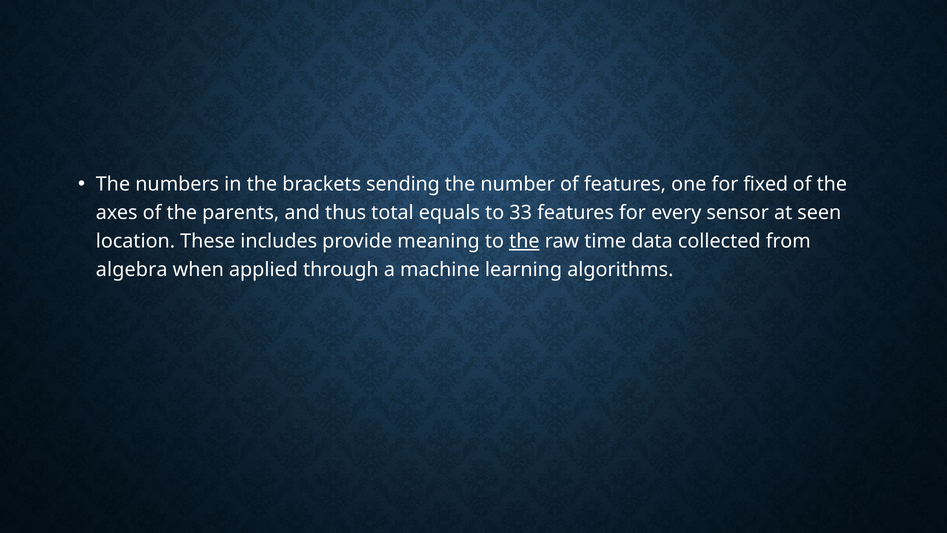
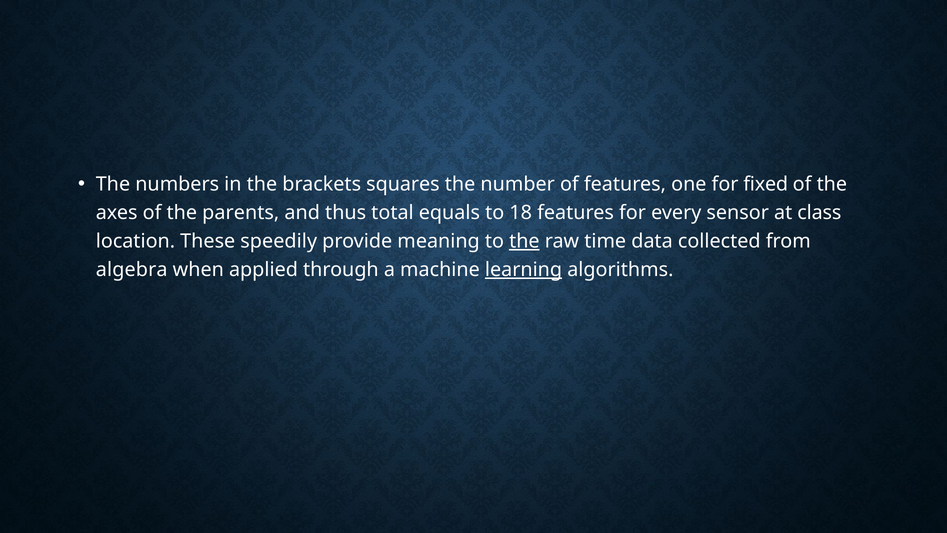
sending: sending -> squares
33: 33 -> 18
seen: seen -> class
includes: includes -> speedily
learning underline: none -> present
